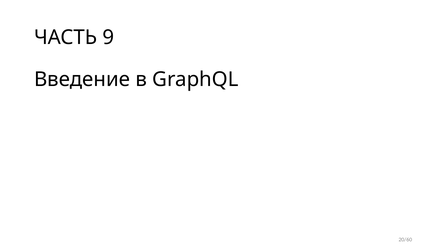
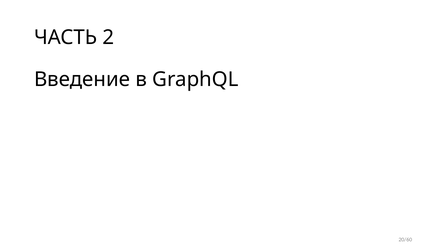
9: 9 -> 2
